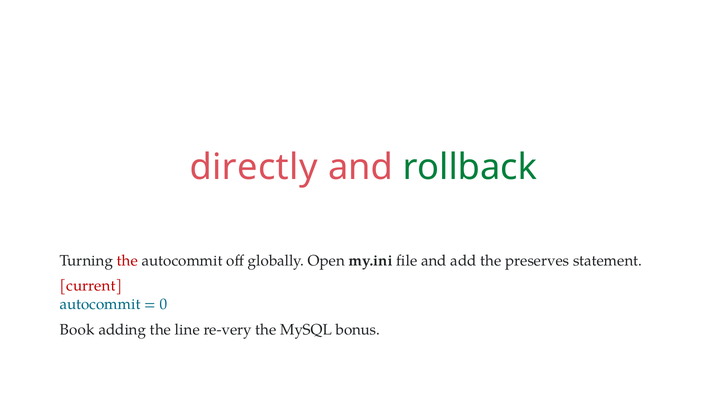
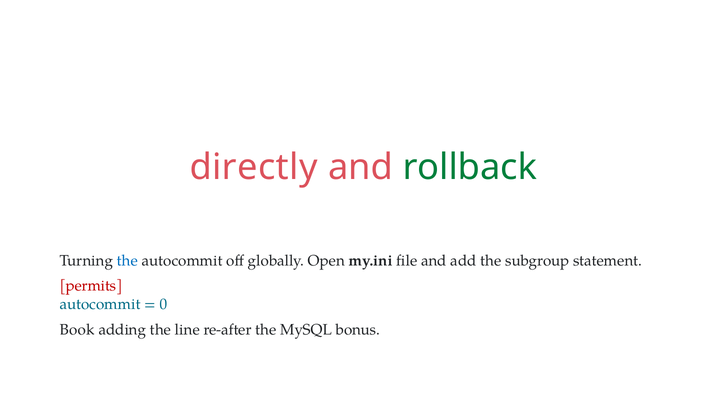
the at (127, 261) colour: red -> blue
preserves: preserves -> subgroup
current: current -> permits
re-very: re-very -> re-after
